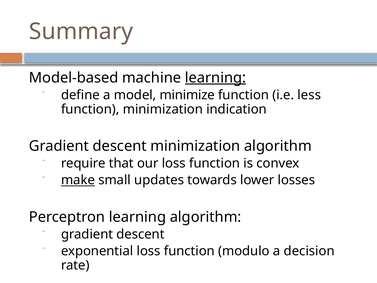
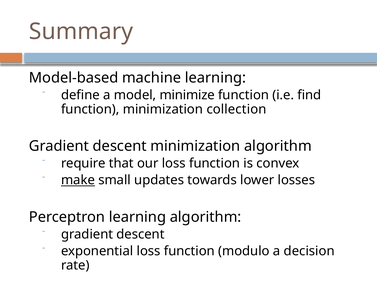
learning at (215, 78) underline: present -> none
less: less -> find
indication: indication -> collection
